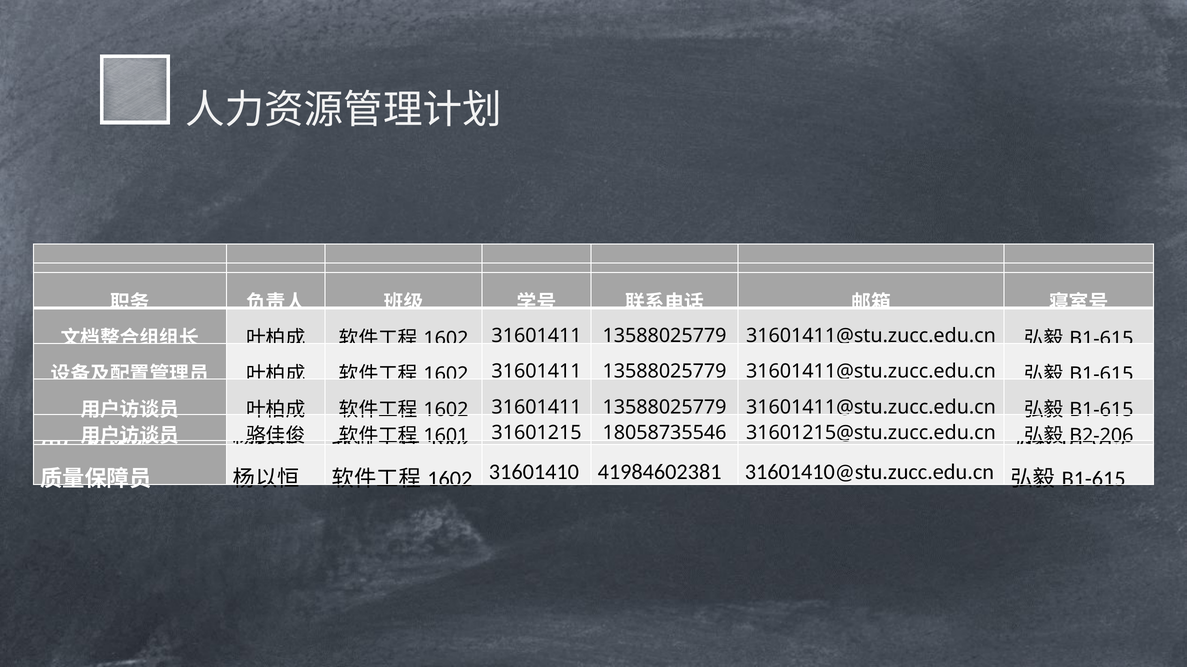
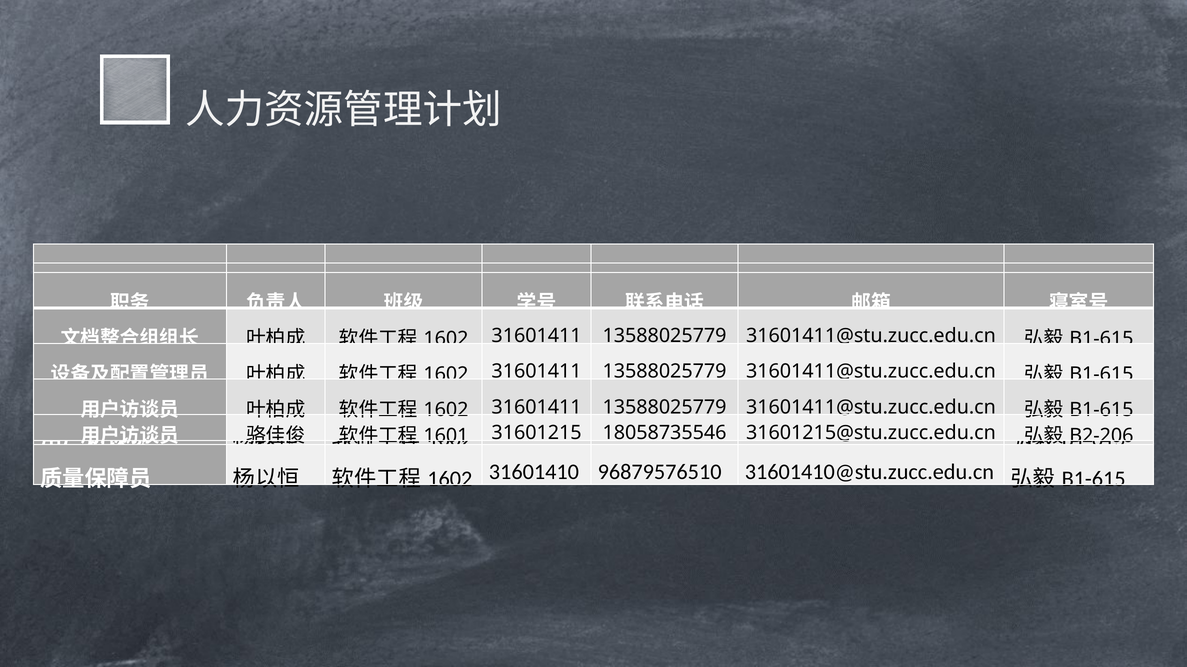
41984602381: 41984602381 -> 96879576510
